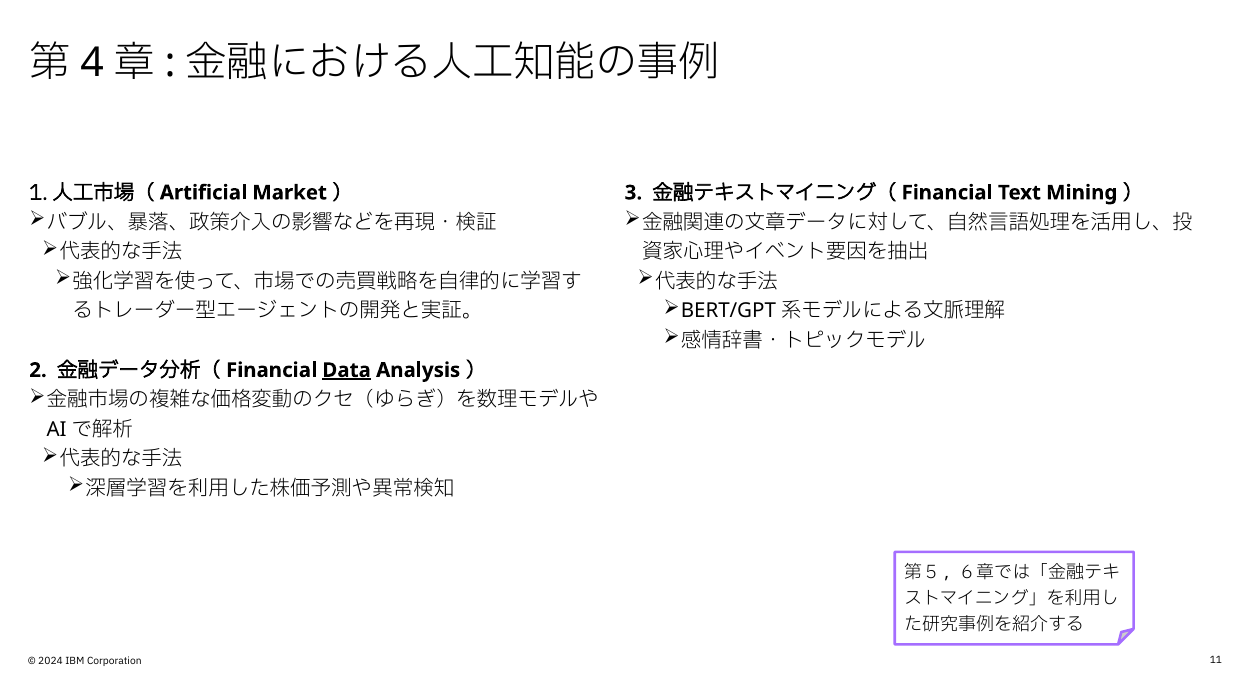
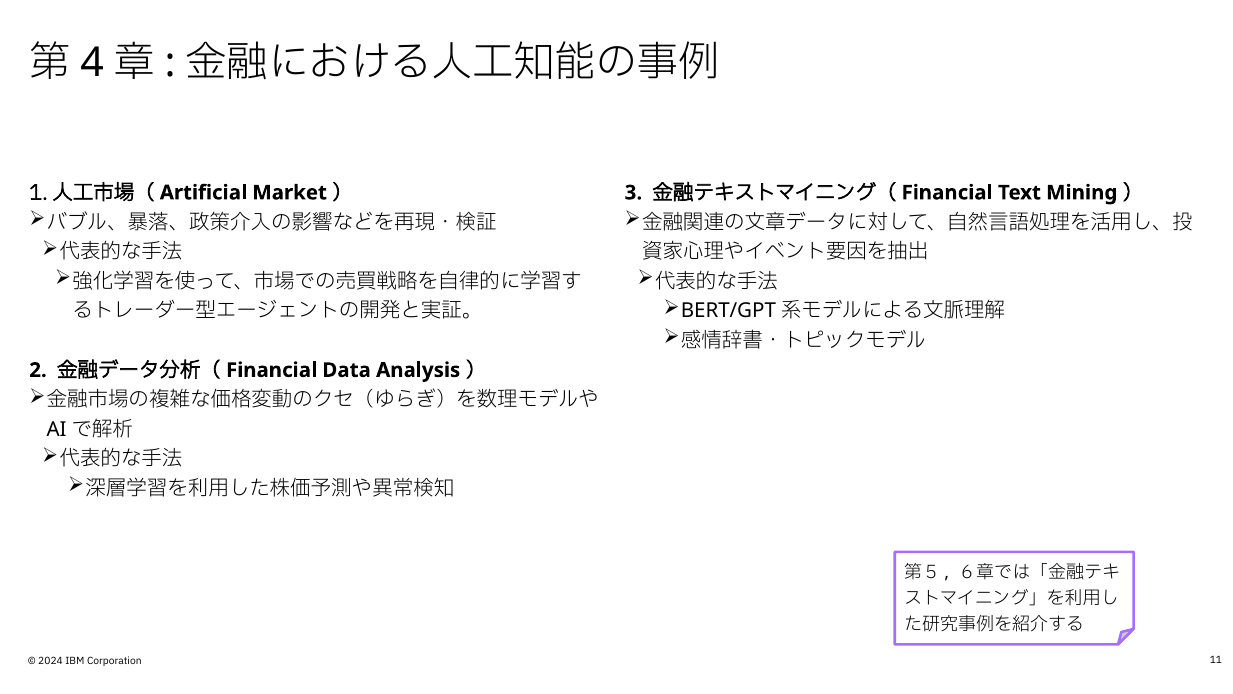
Data underline: present -> none
